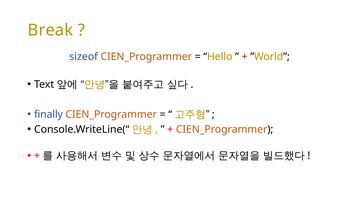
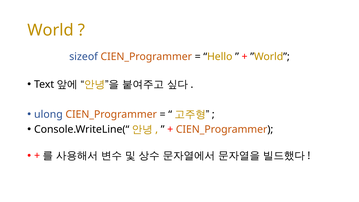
Break: Break -> World
finally: finally -> ulong
